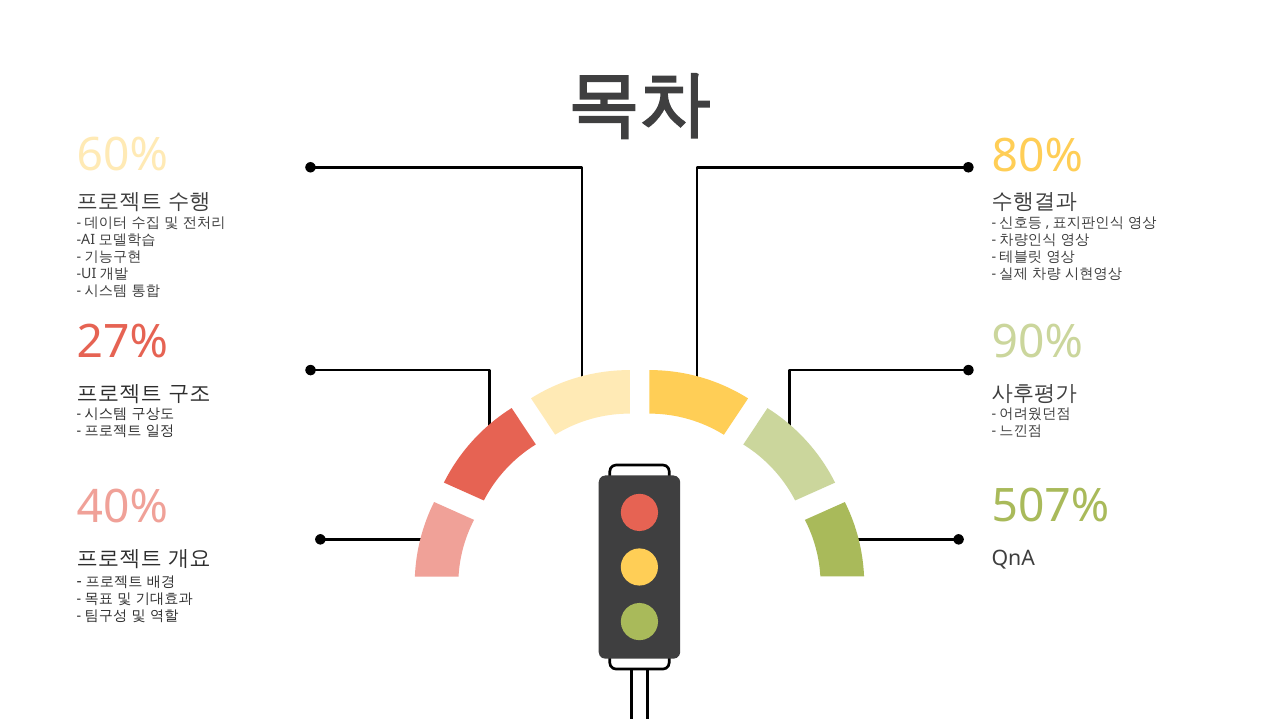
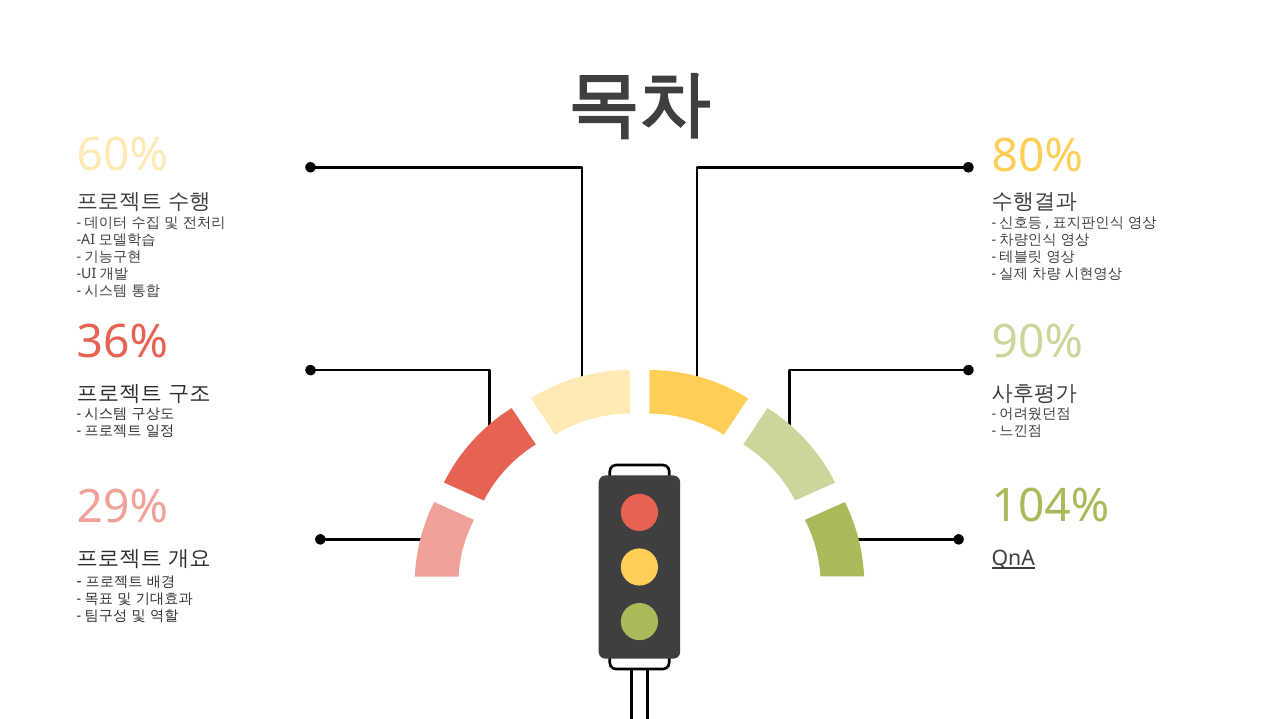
27%: 27% -> 36%
507%: 507% -> 104%
40%: 40% -> 29%
QnA underline: none -> present
